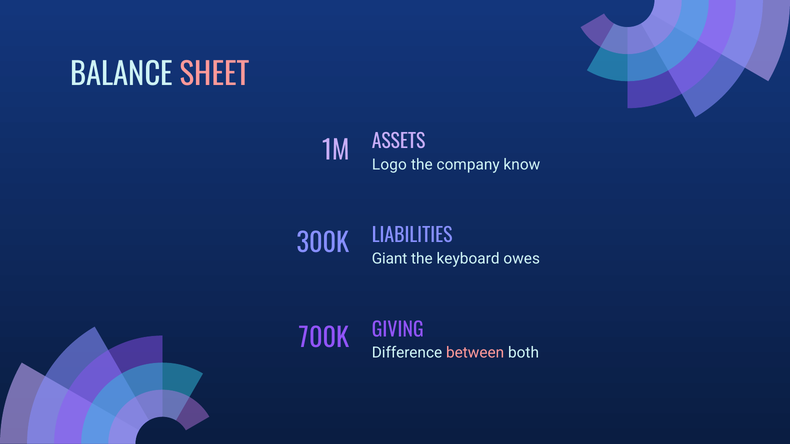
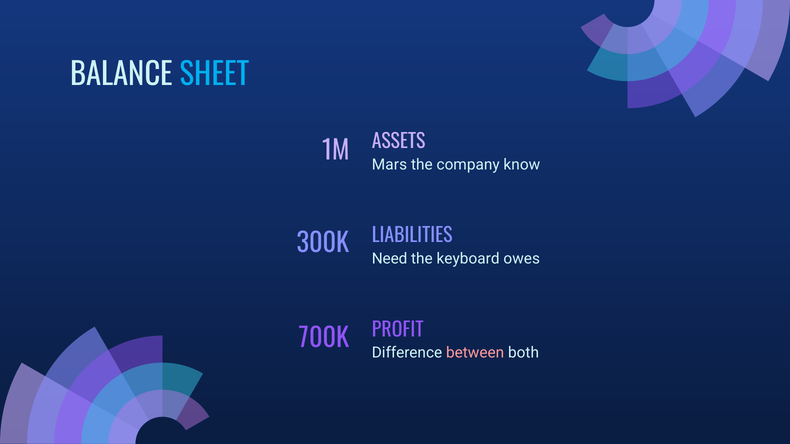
SHEET colour: pink -> light blue
Logo: Logo -> Mars
Giant: Giant -> Need
GIVING: GIVING -> PROFIT
